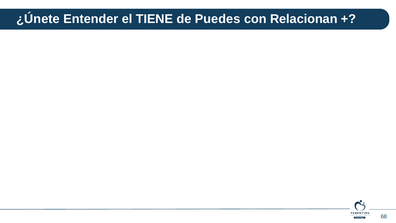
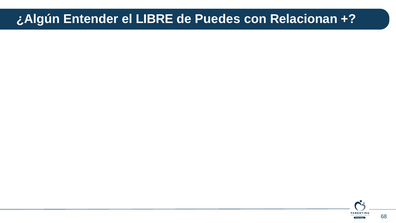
¿Únete: ¿Únete -> ¿Algún
TIENE: TIENE -> LIBRE
